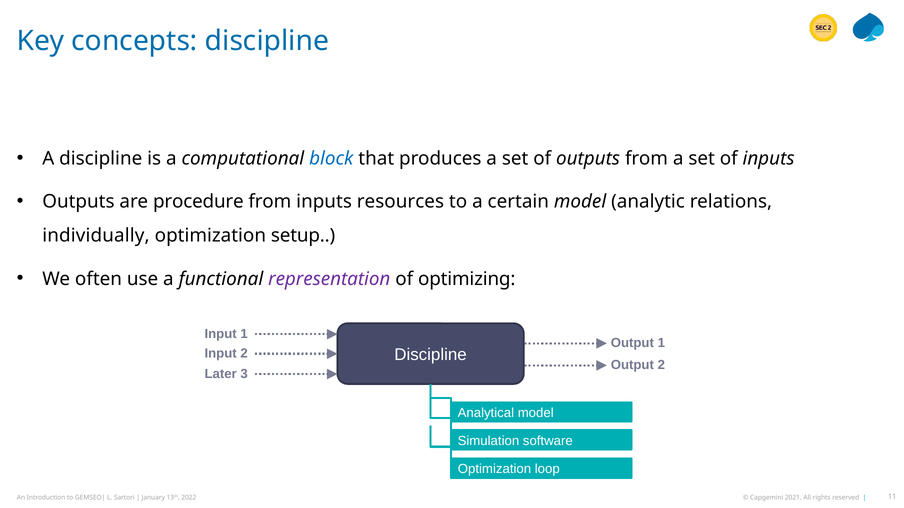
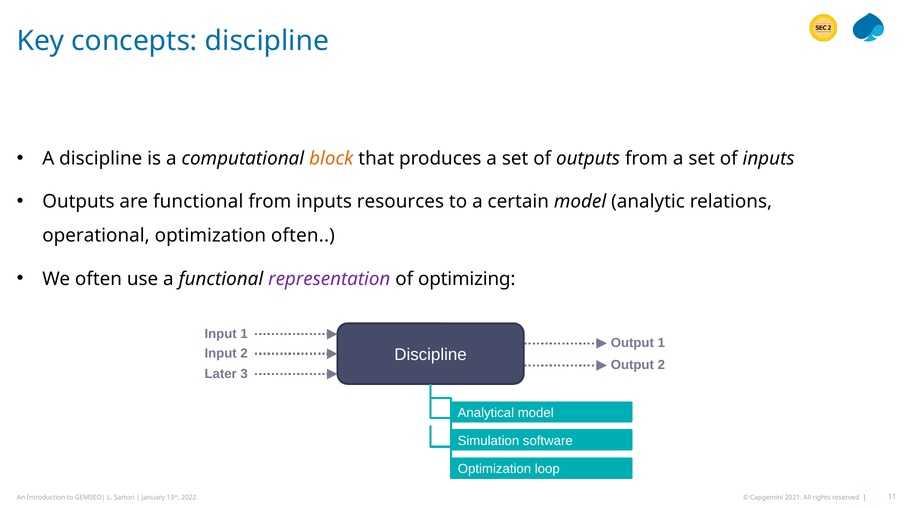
block colour: blue -> orange
are procedure: procedure -> functional
individually: individually -> operational
optimization setup: setup -> often
